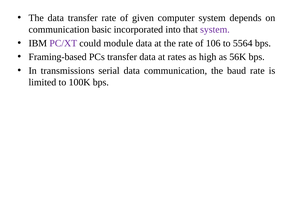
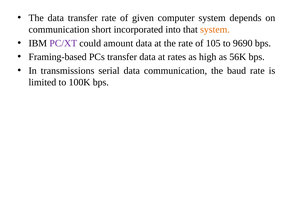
basic: basic -> short
system at (215, 30) colour: purple -> orange
module: module -> amount
106: 106 -> 105
5564: 5564 -> 9690
